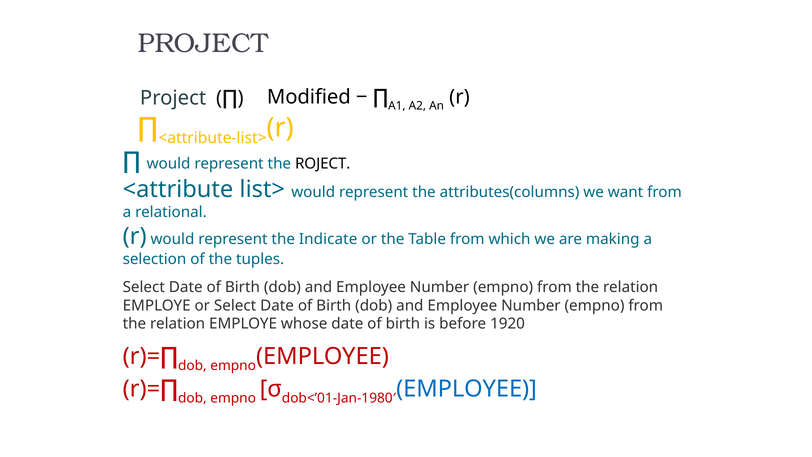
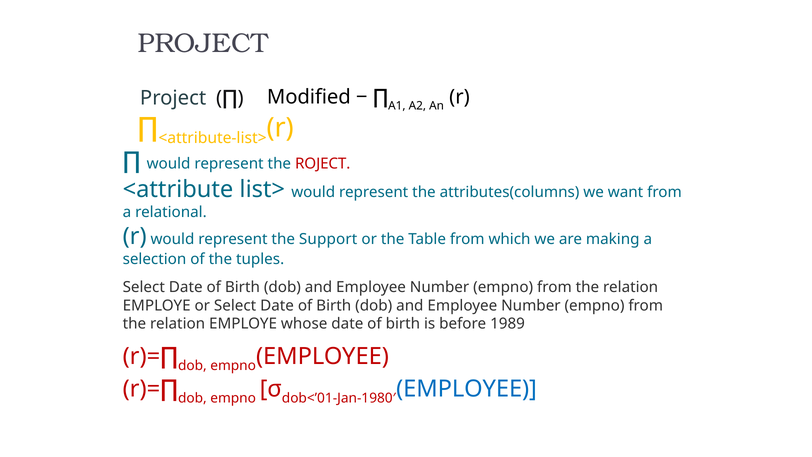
ROJECT colour: black -> red
Indicate: Indicate -> Support
1920: 1920 -> 1989
